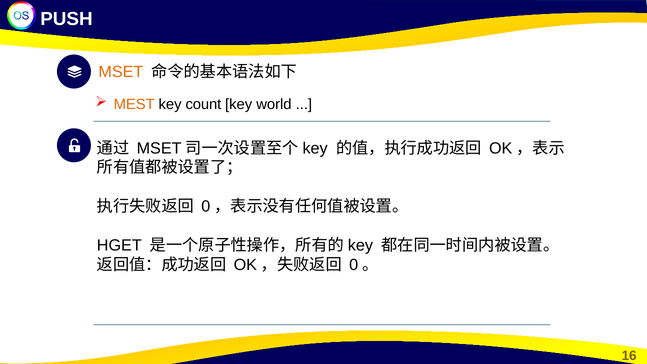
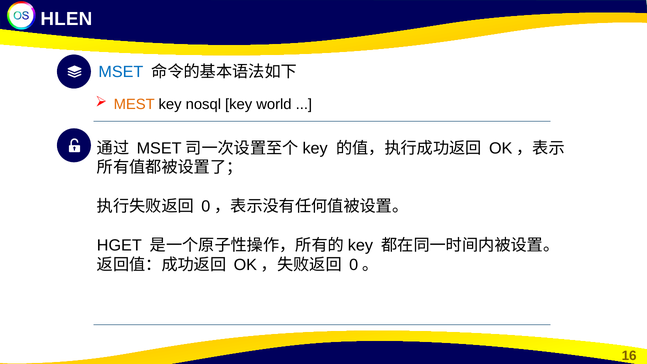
PUSH: PUSH -> HLEN
MSET colour: orange -> blue
count: count -> nosql
